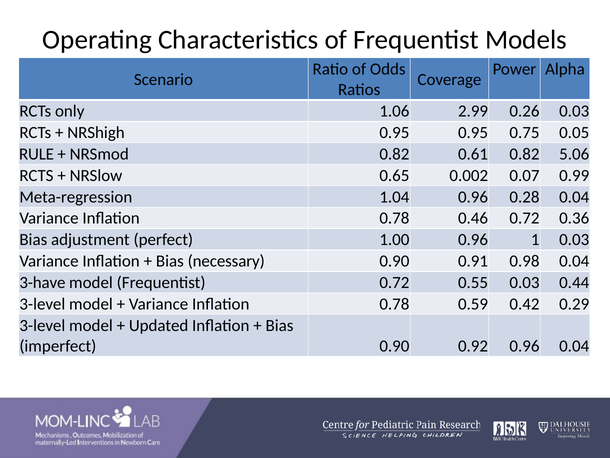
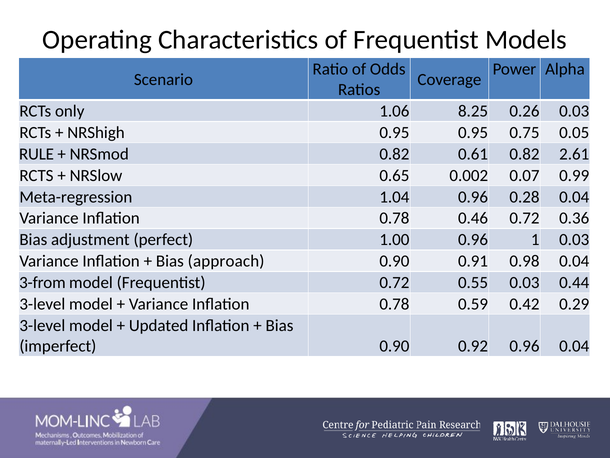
2.99: 2.99 -> 8.25
5.06: 5.06 -> 2.61
necessary: necessary -> approach
3-have: 3-have -> 3-from
